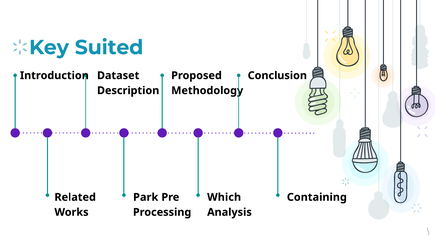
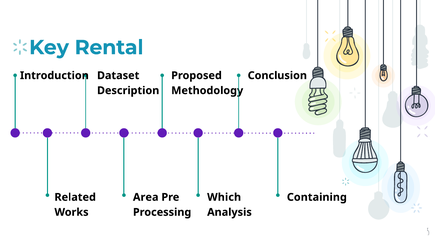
Suited: Suited -> Rental
Park: Park -> Area
